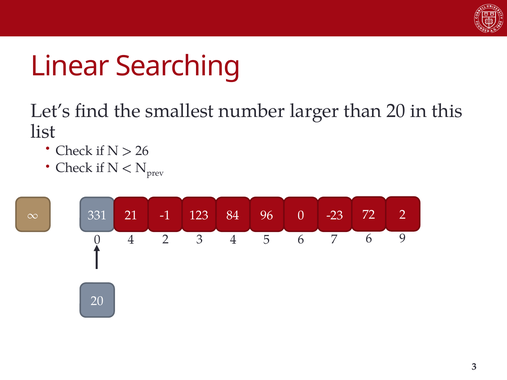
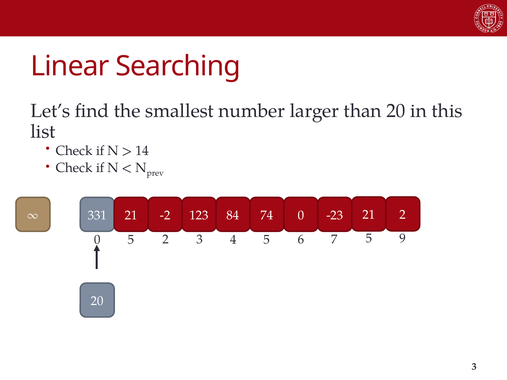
26: 26 -> 14
-1: -1 -> -2
96: 96 -> 74
-23 72: 72 -> 21
0 4: 4 -> 5
7 6: 6 -> 5
